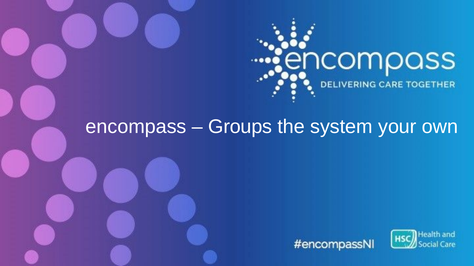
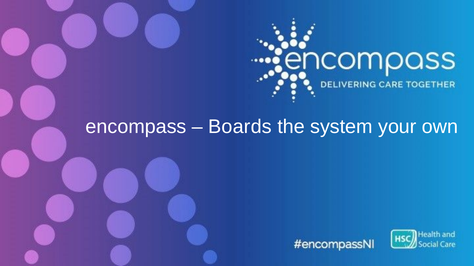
Groups: Groups -> Boards
